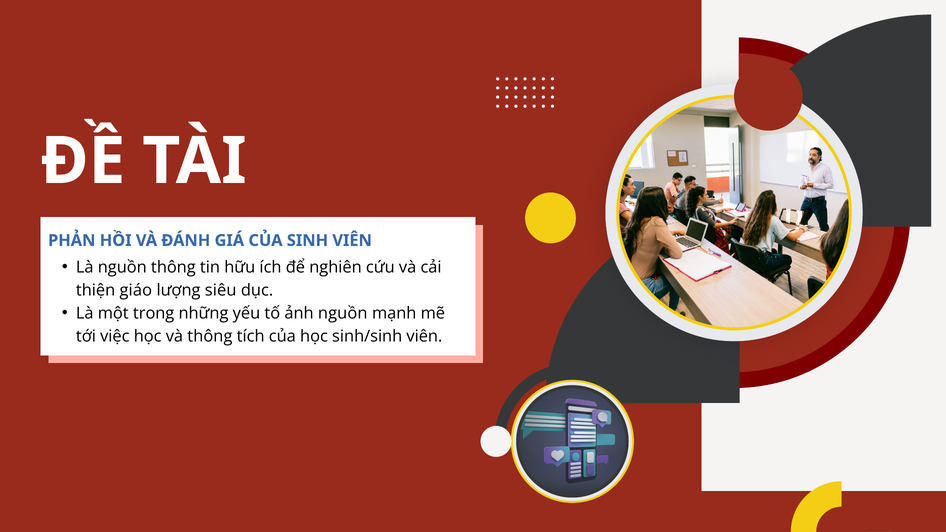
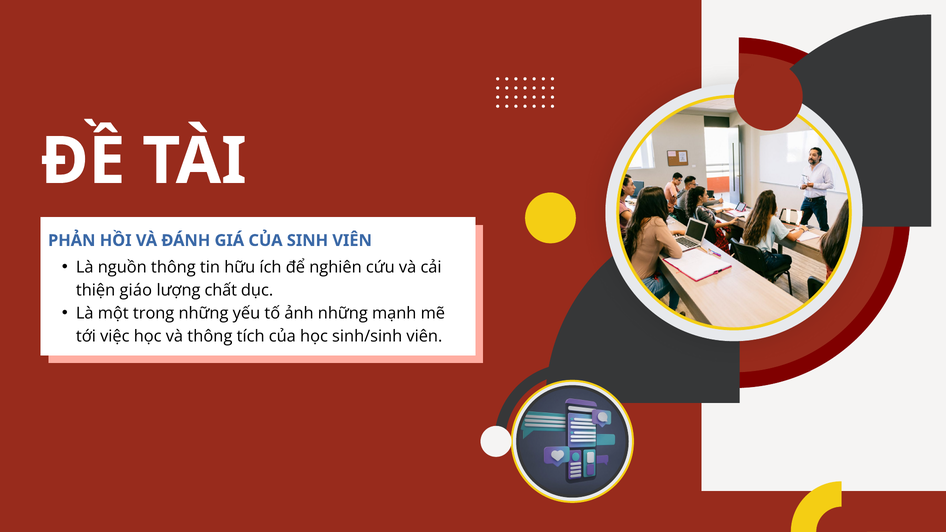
siêu: siêu -> chất
ảnh nguồn: nguồn -> những
